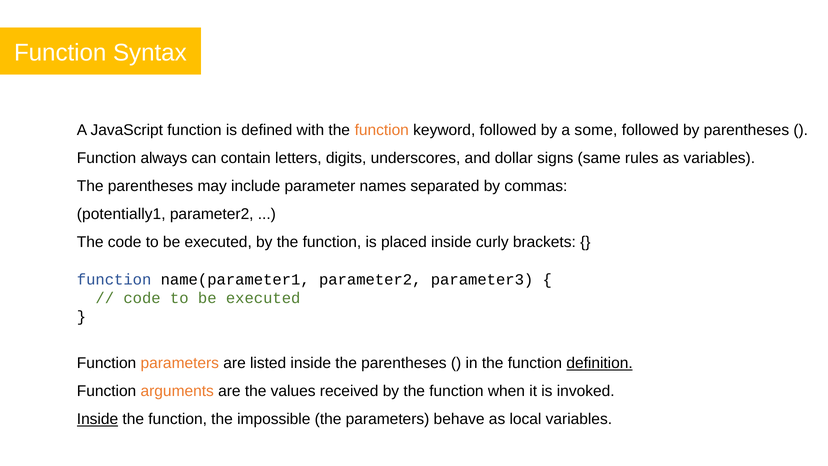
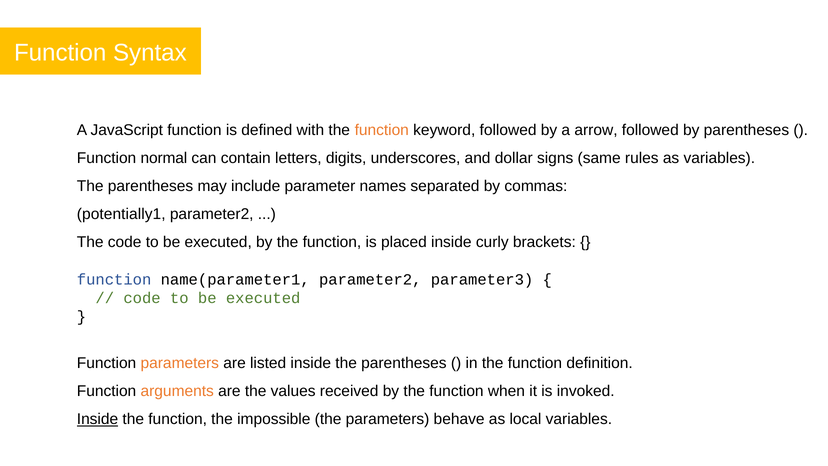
some: some -> arrow
always: always -> normal
definition underline: present -> none
